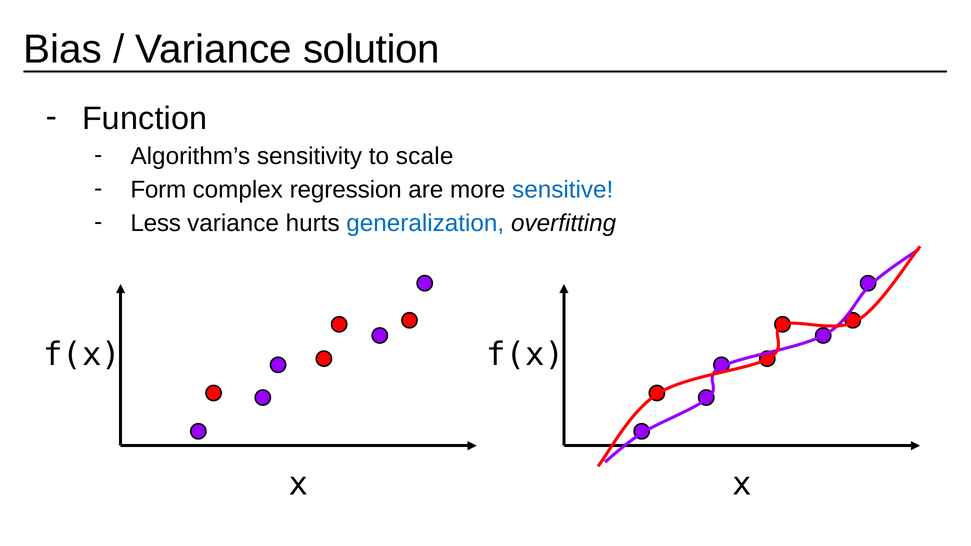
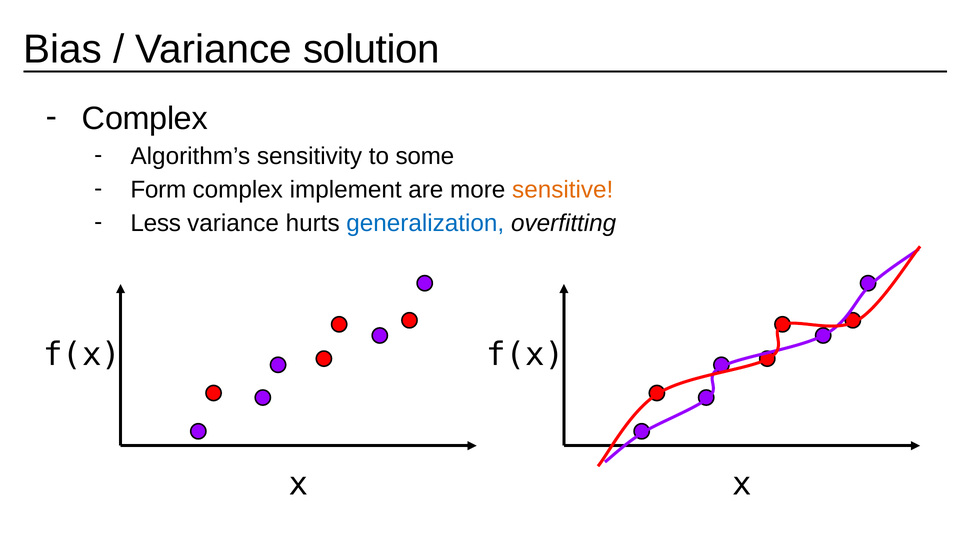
Function at (145, 118): Function -> Complex
scale: scale -> some
regression: regression -> implement
sensitive colour: blue -> orange
